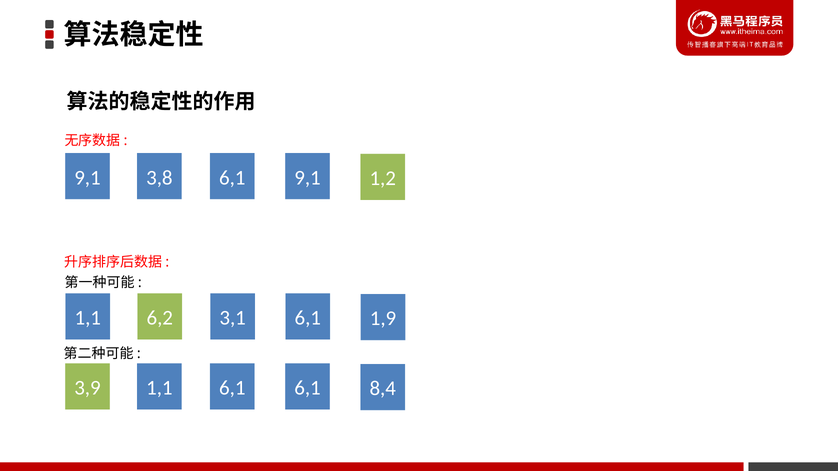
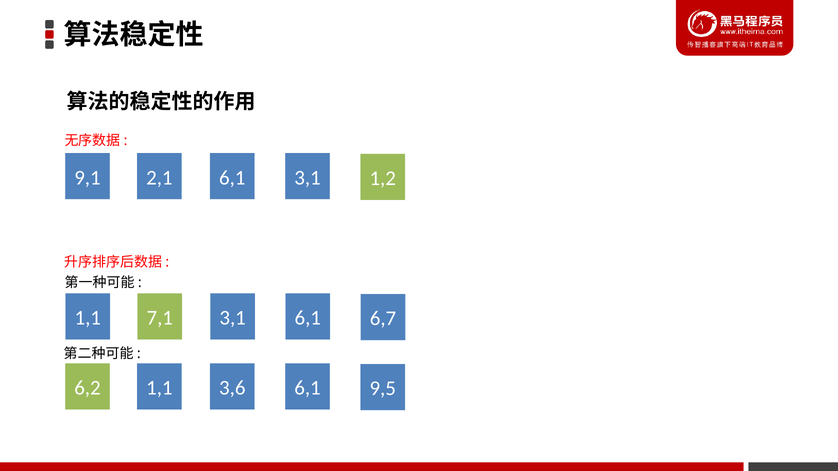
3,8: 3,8 -> 2,1
6,1 9,1: 9,1 -> 3,1
6,2: 6,2 -> 7,1
1,9: 1,9 -> 6,7
3,9: 3,9 -> 6,2
1,1 6,1: 6,1 -> 3,6
8,4: 8,4 -> 9,5
